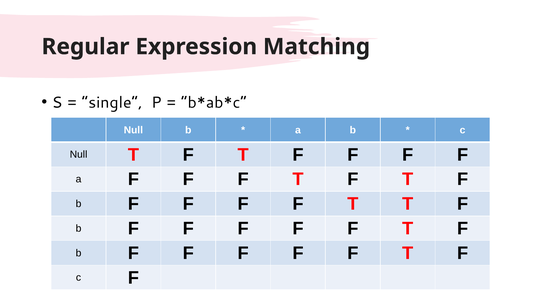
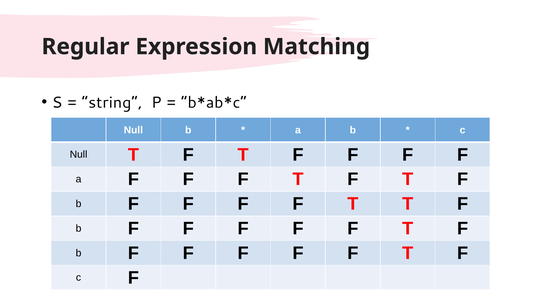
single: single -> string
